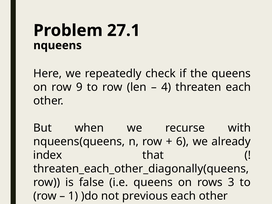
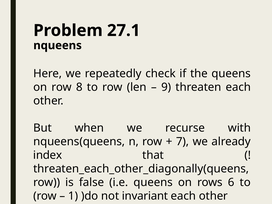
9: 9 -> 8
4: 4 -> 9
6: 6 -> 7
3: 3 -> 6
previous: previous -> invariant
